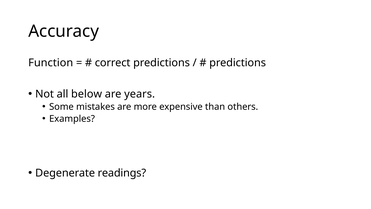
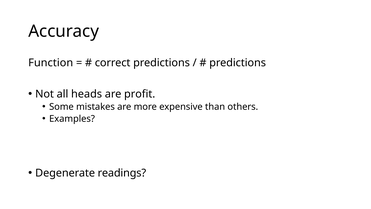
below: below -> heads
years: years -> profit
